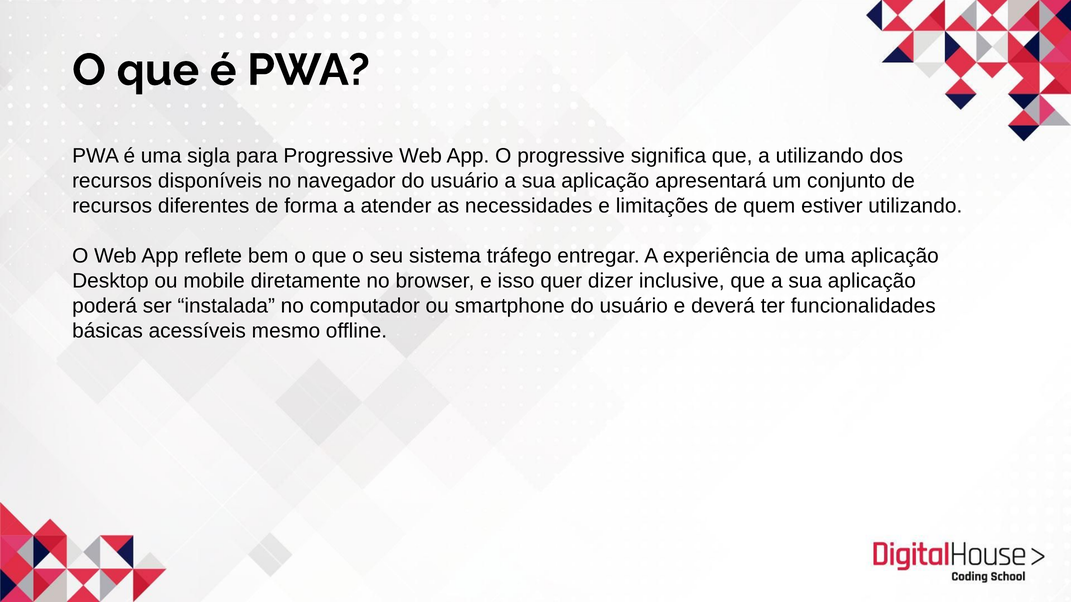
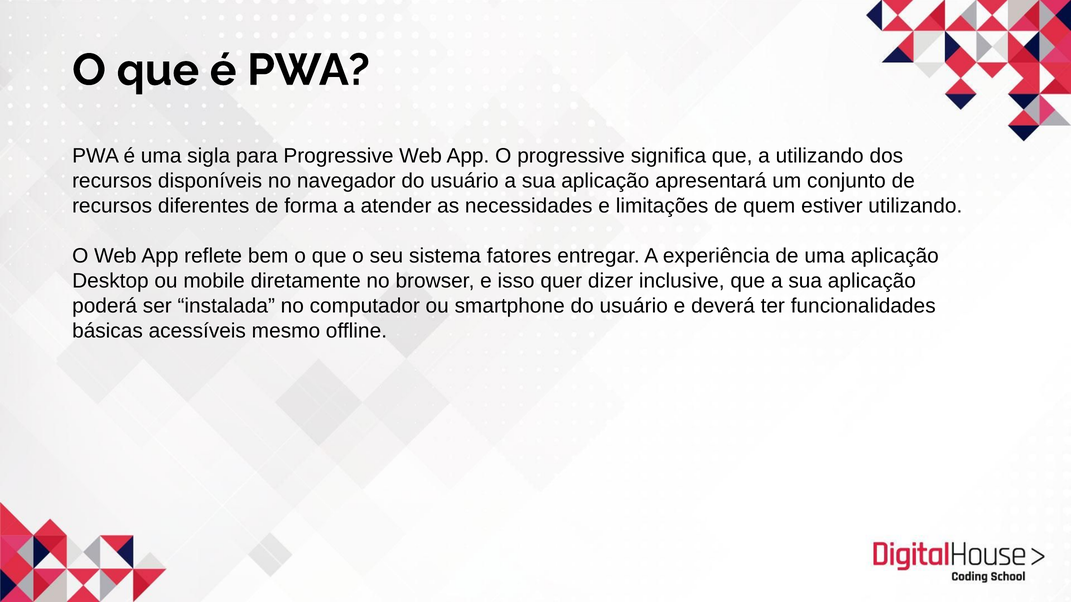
tráfego: tráfego -> fatores
